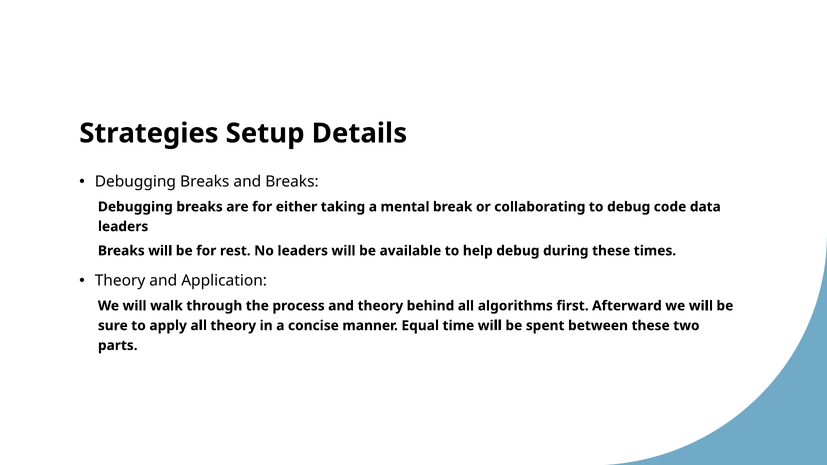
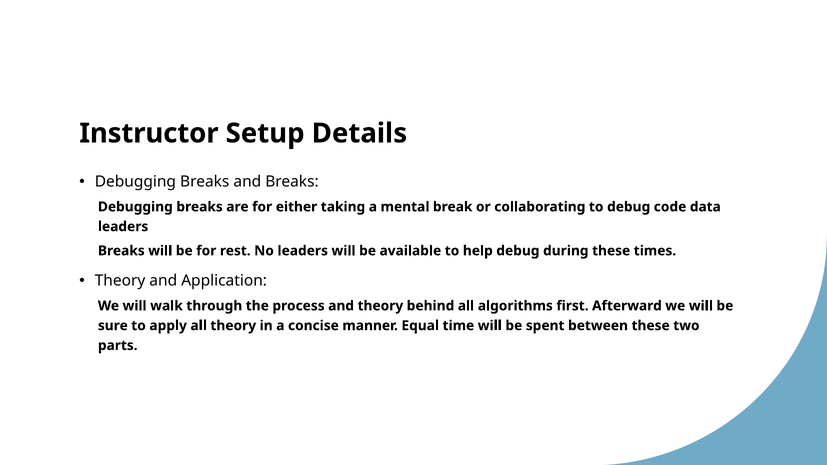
Strategies: Strategies -> Instructor
